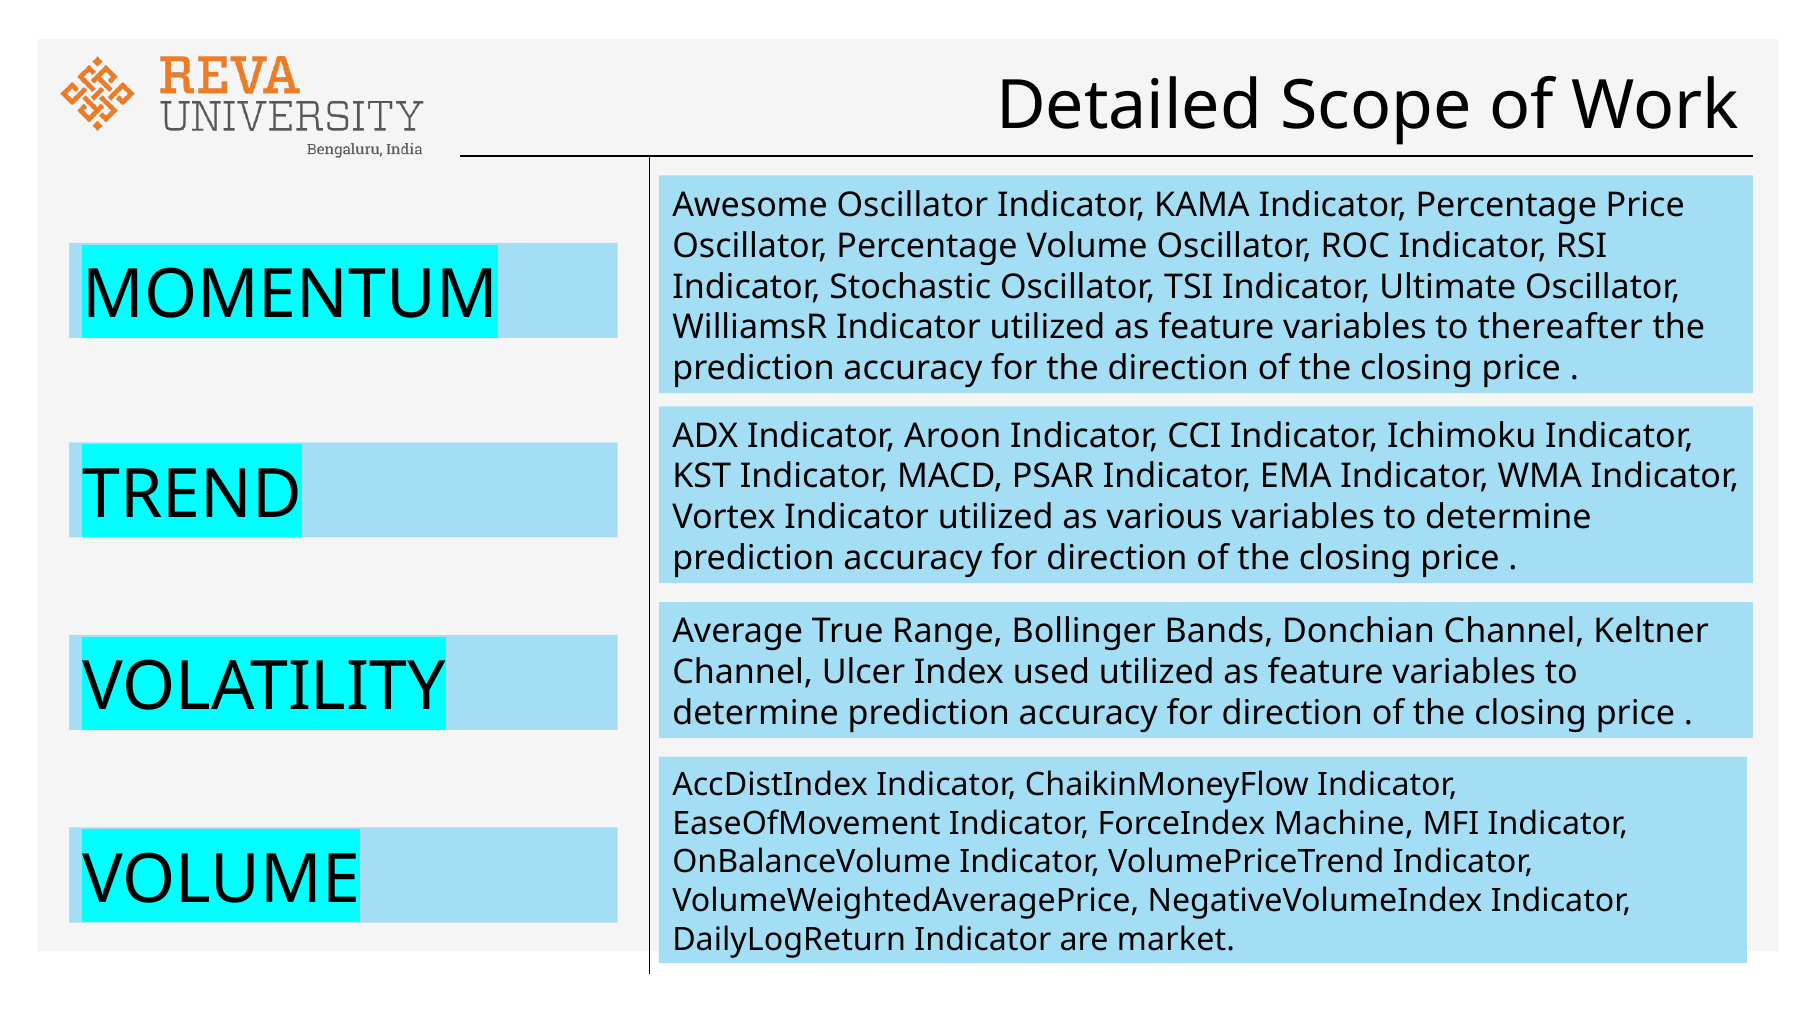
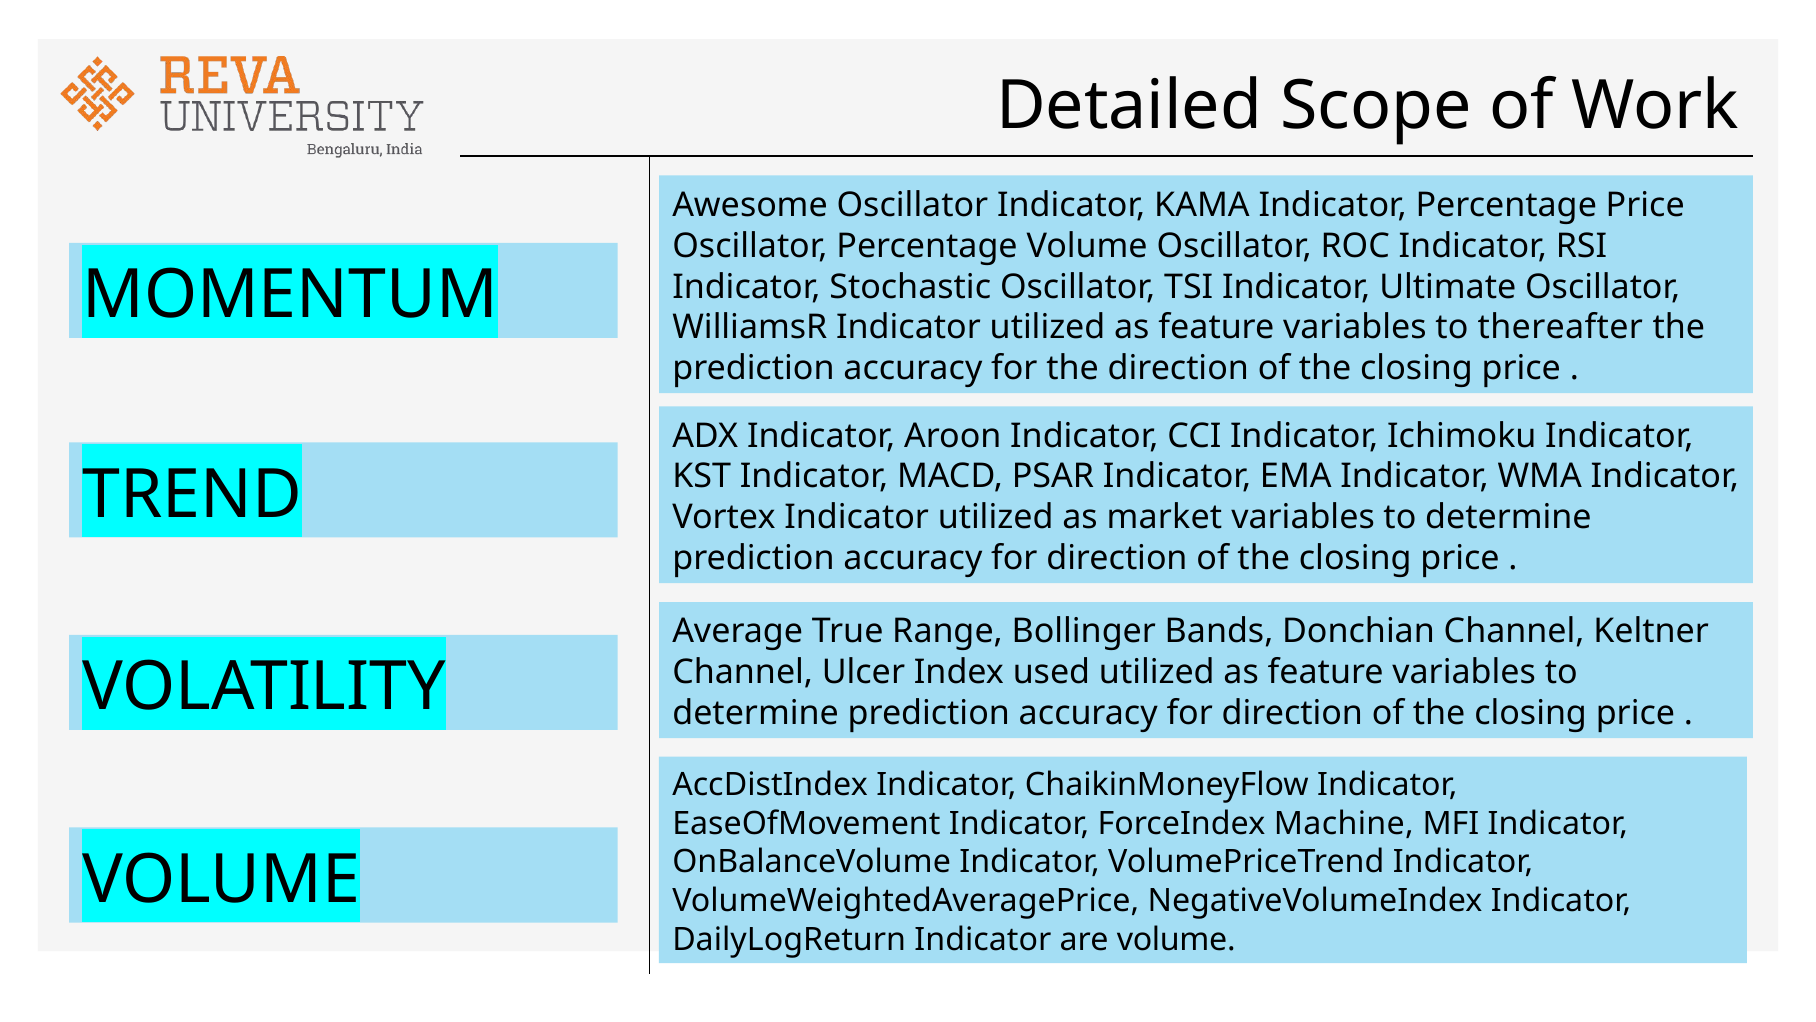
various: various -> market
are market: market -> volume
